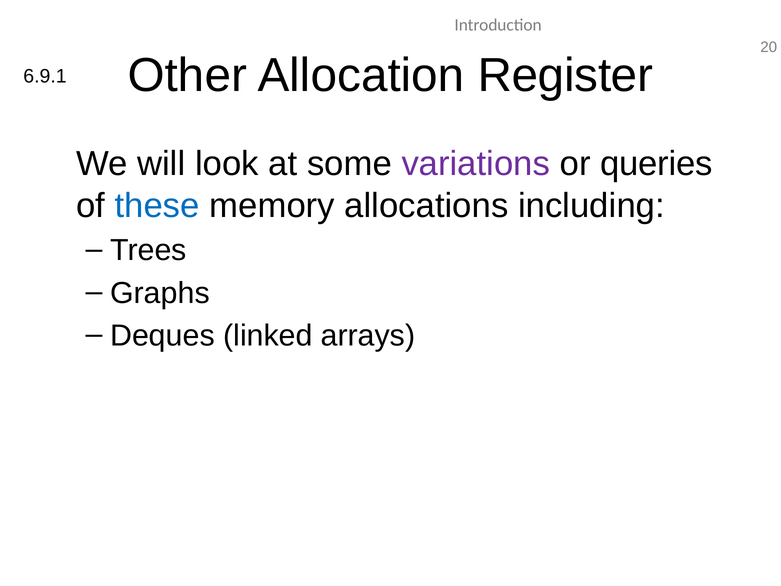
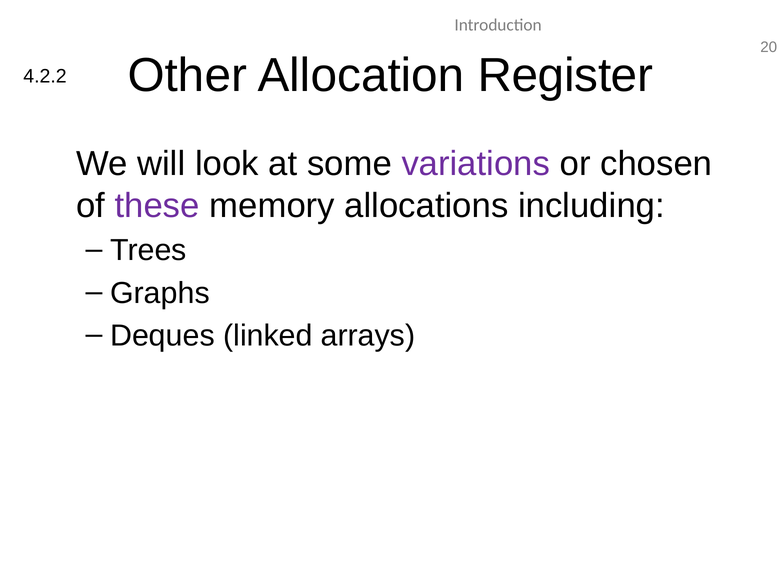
6.9.1: 6.9.1 -> 4.2.2
queries: queries -> chosen
these colour: blue -> purple
